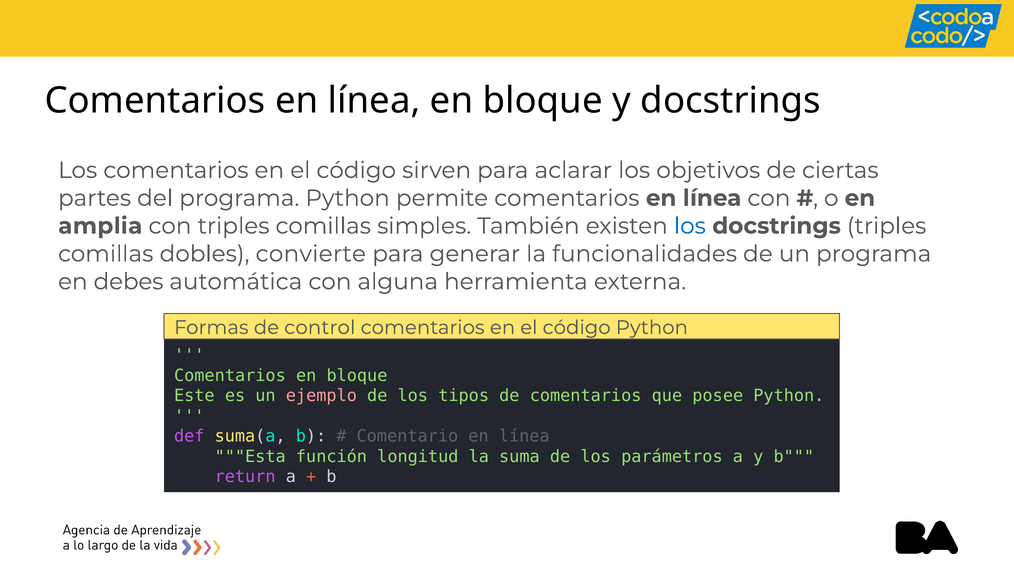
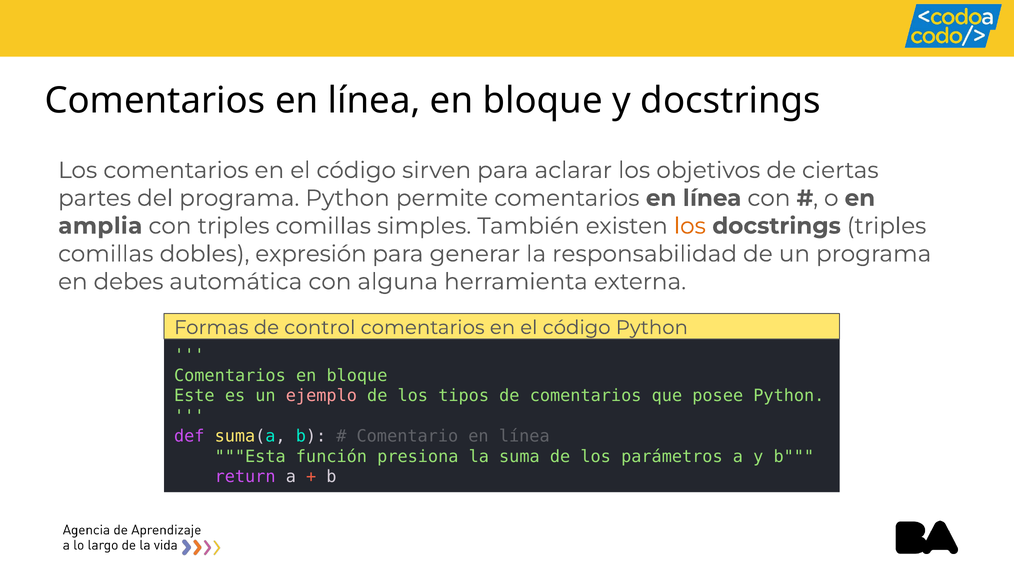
los at (690, 226) colour: blue -> orange
convierte: convierte -> expresión
funcionalidades: funcionalidades -> responsabilidad
longitud: longitud -> presiona
